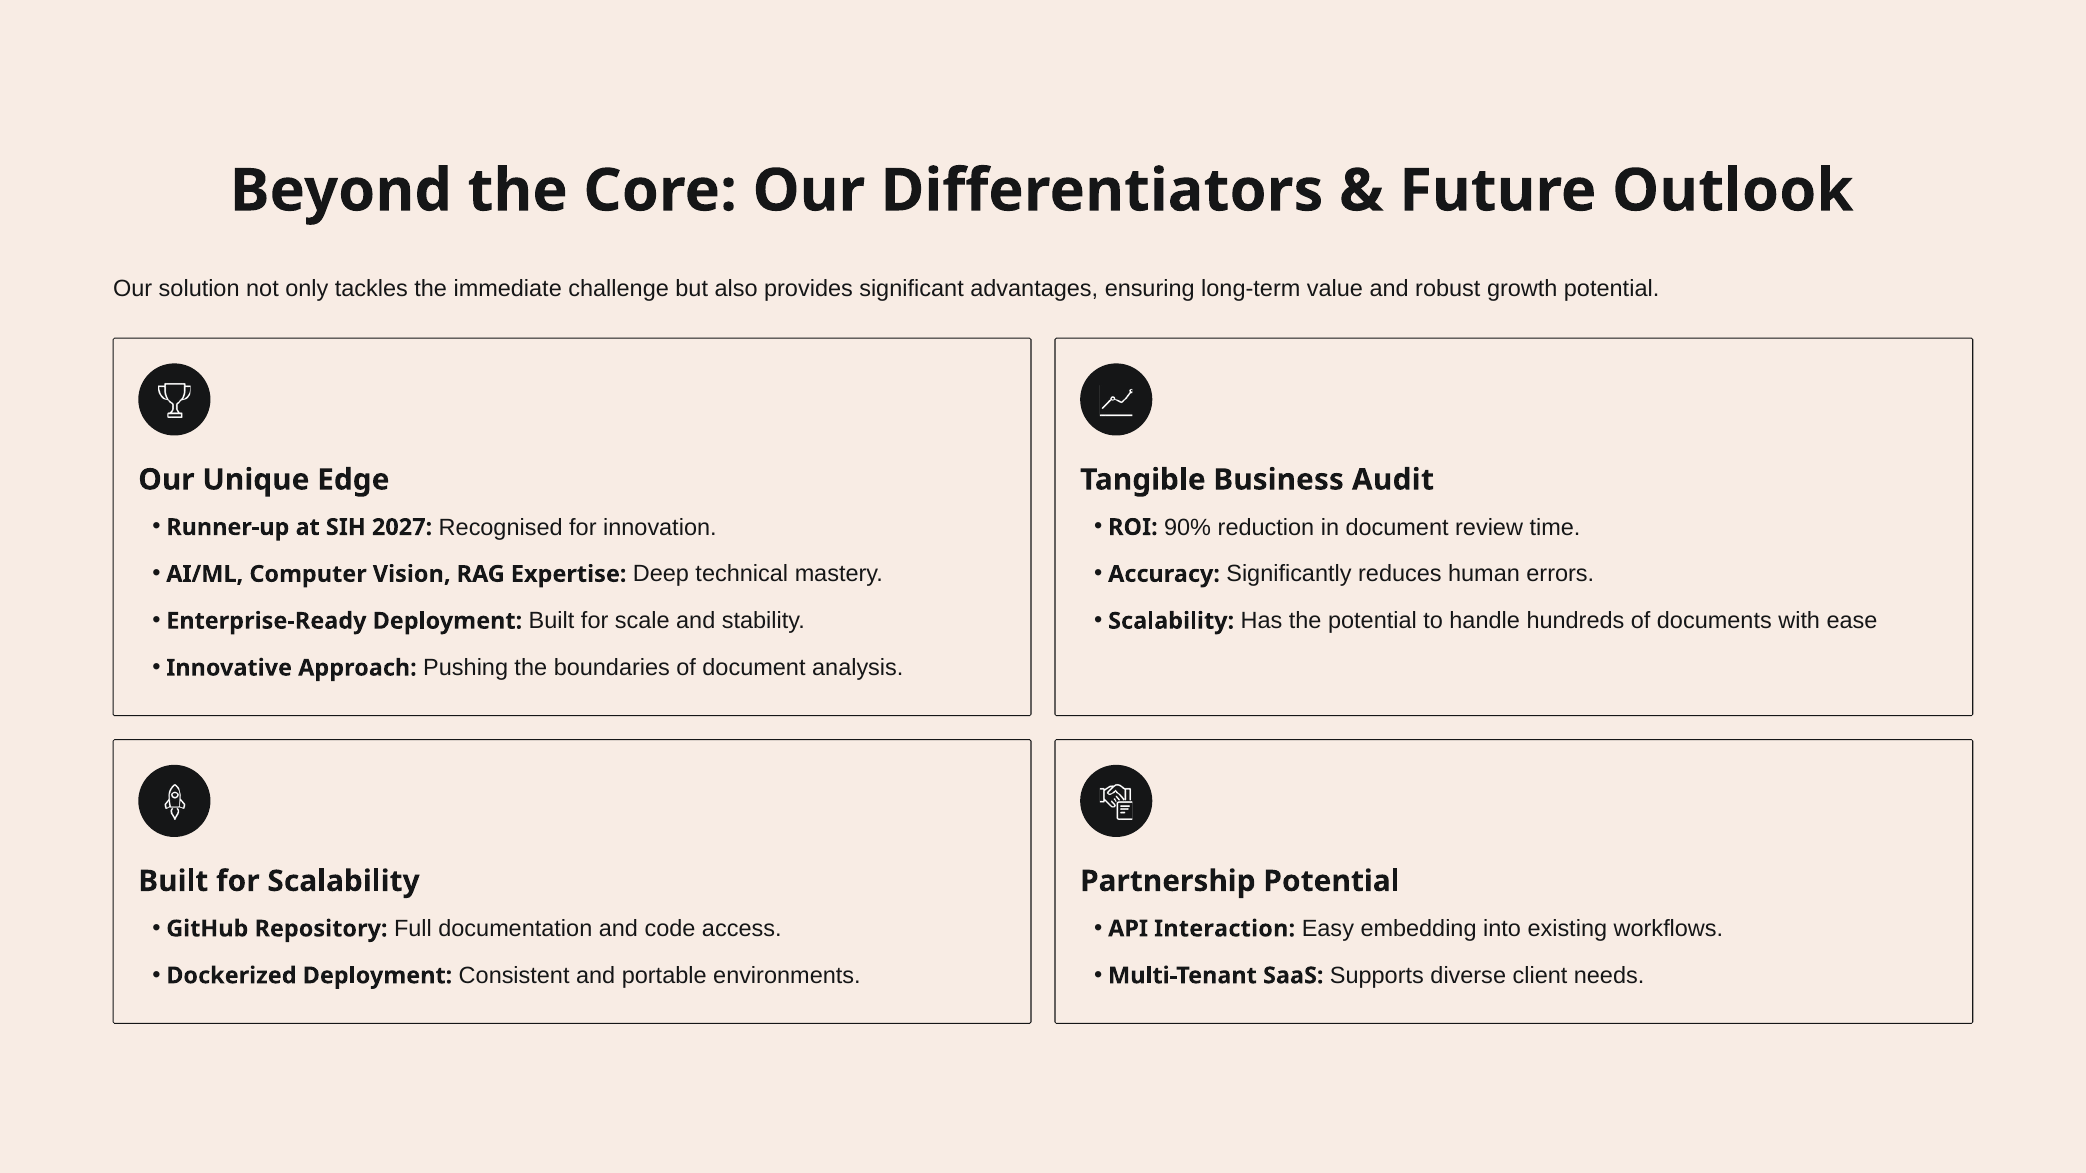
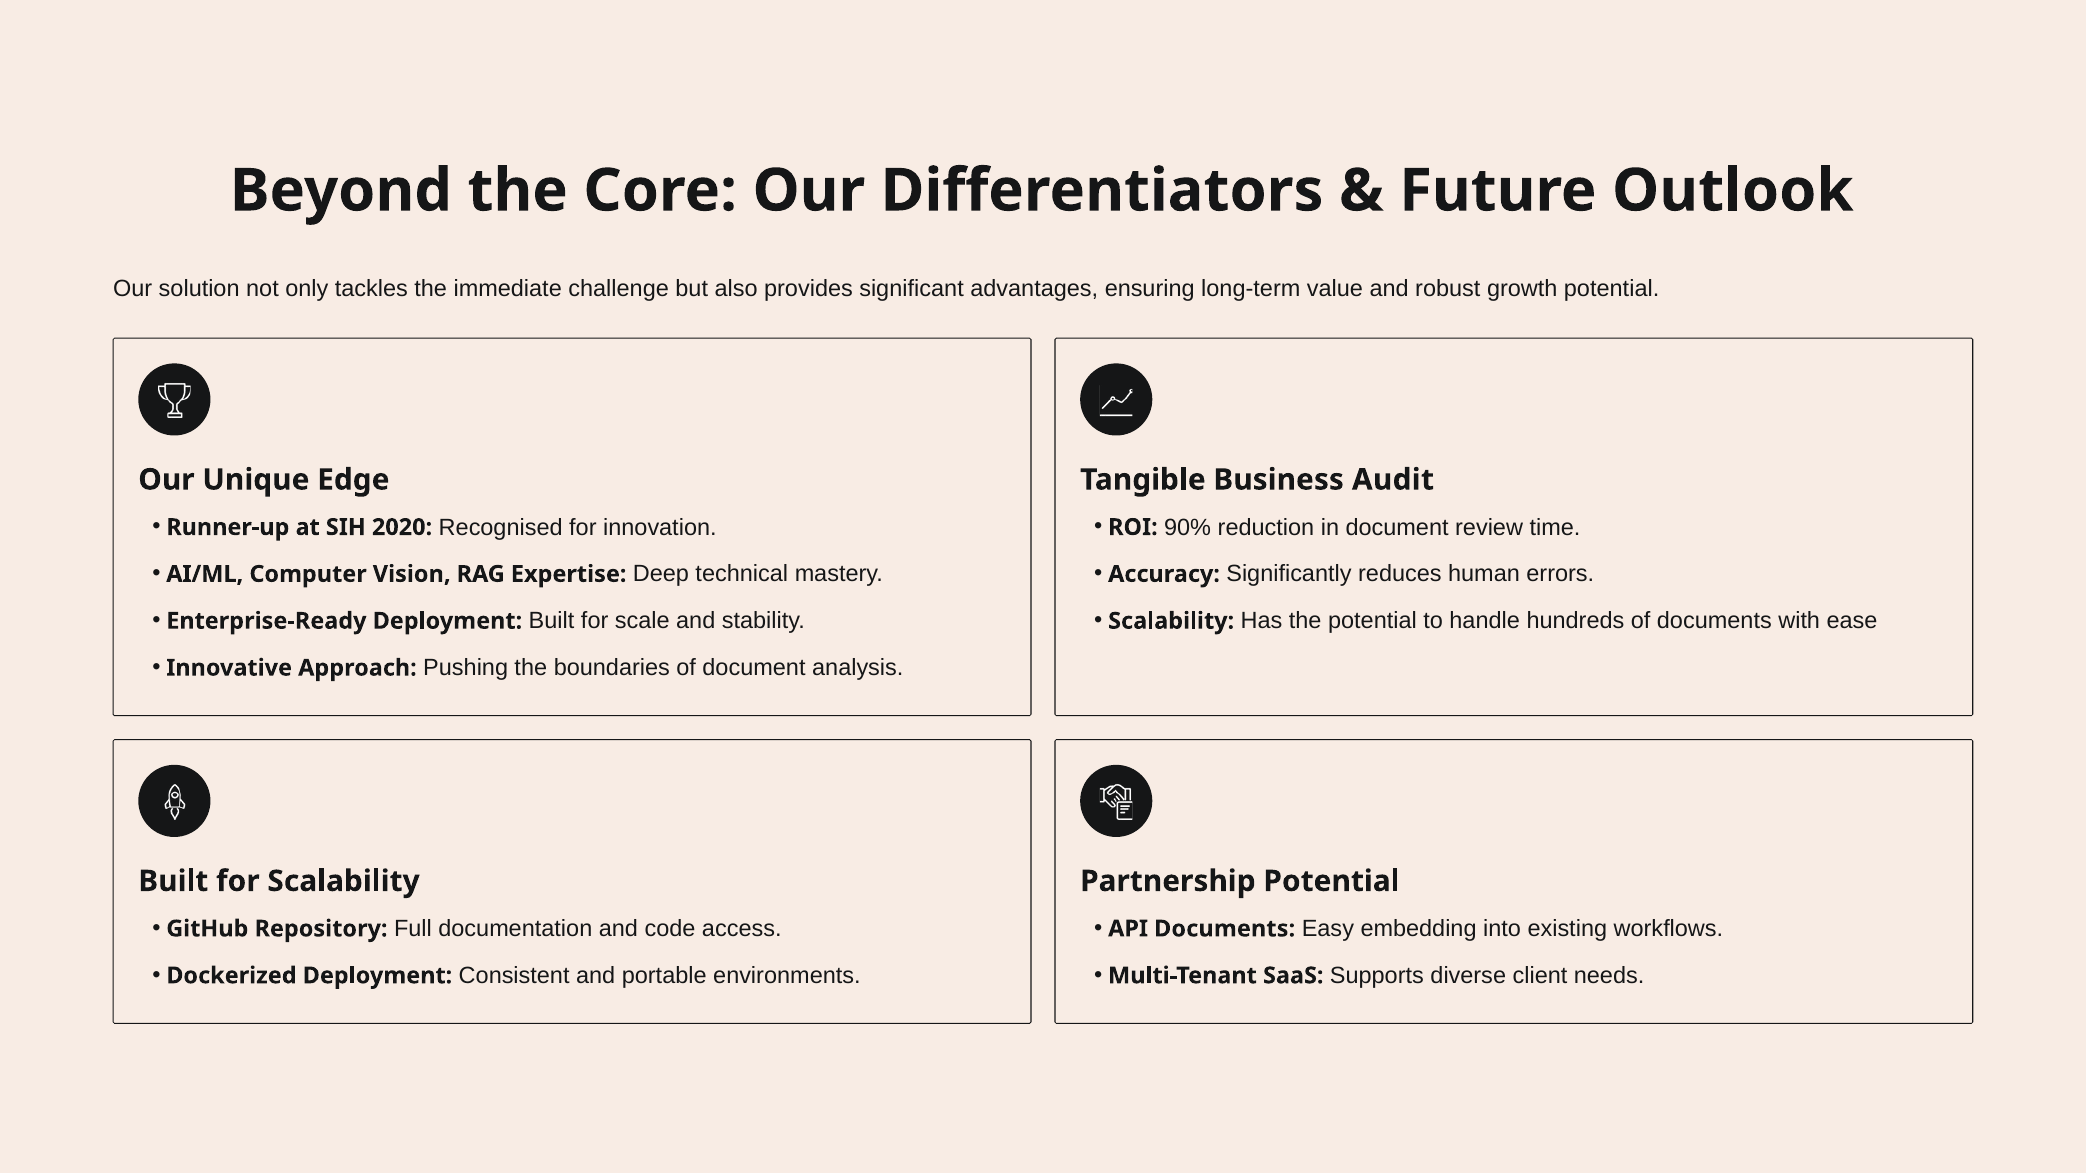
2027: 2027 -> 2020
API Interaction: Interaction -> Documents
